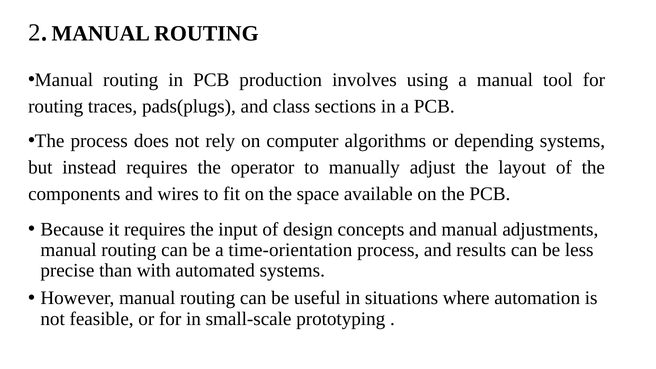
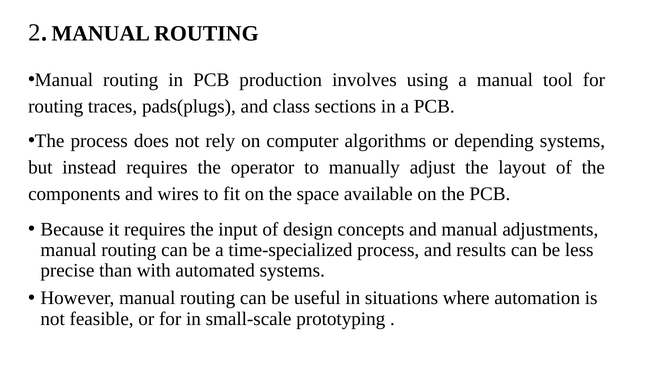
time-orientation: time-orientation -> time-specialized
